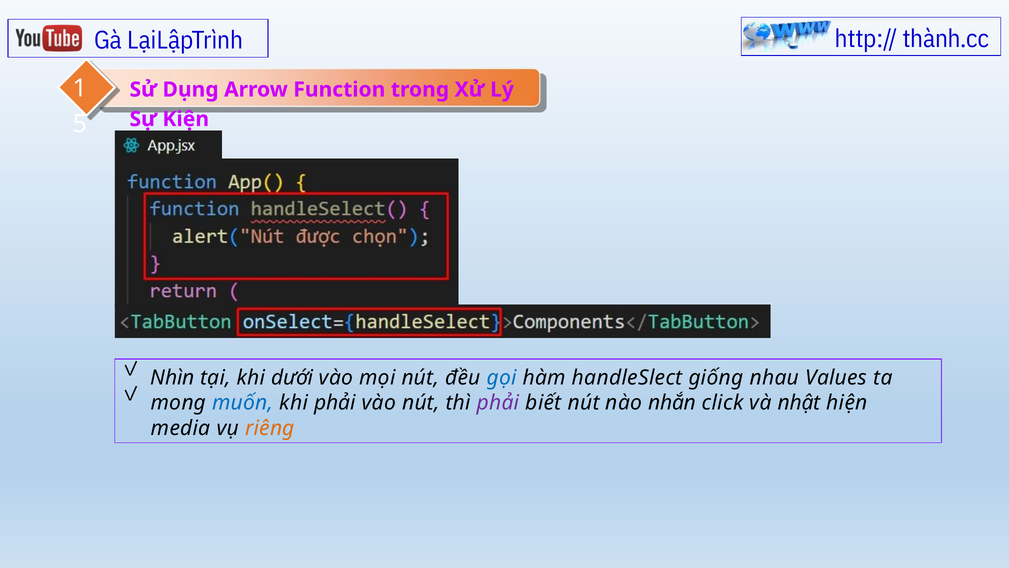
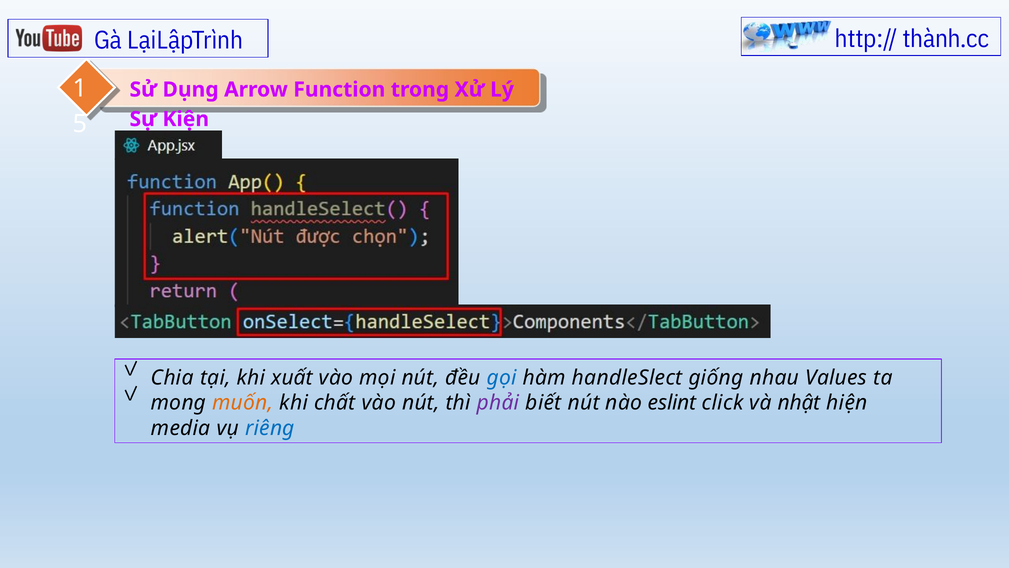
Nhìn: Nhìn -> Chia
dưới: dưới -> xuất
muốn colour: blue -> orange
khi phải: phải -> chất
nhắn: nhắn -> eslint
riêng colour: orange -> blue
